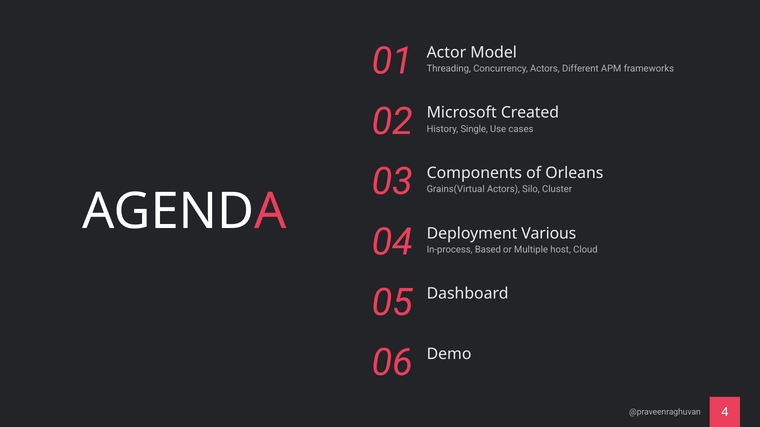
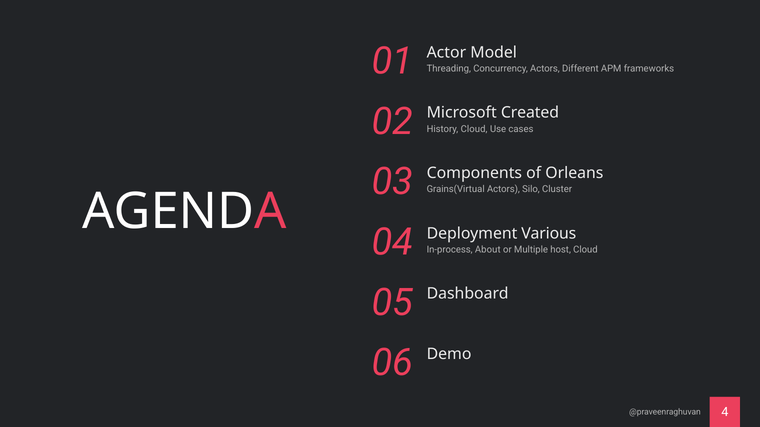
History Single: Single -> Cloud
Based: Based -> About
